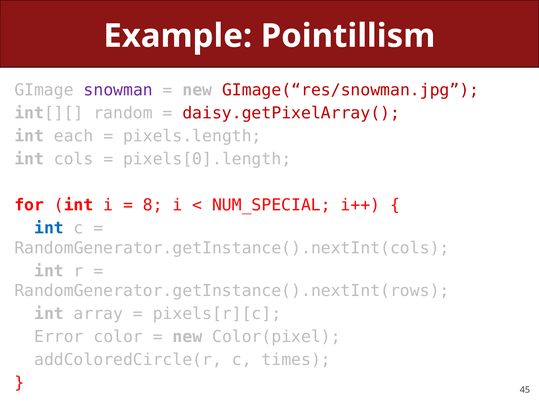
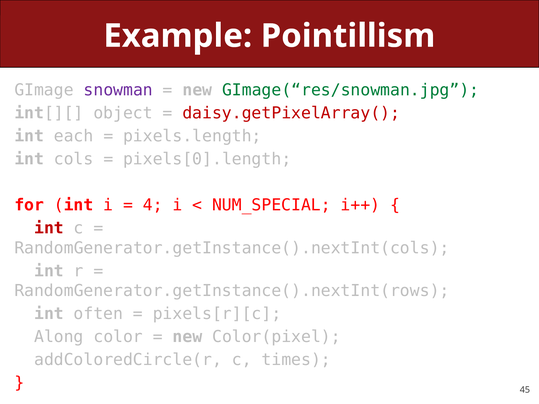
GImage(“res/snowman.jpg colour: red -> green
random: random -> object
8: 8 -> 4
int at (49, 228) colour: blue -> red
array: array -> often
Error: Error -> Along
